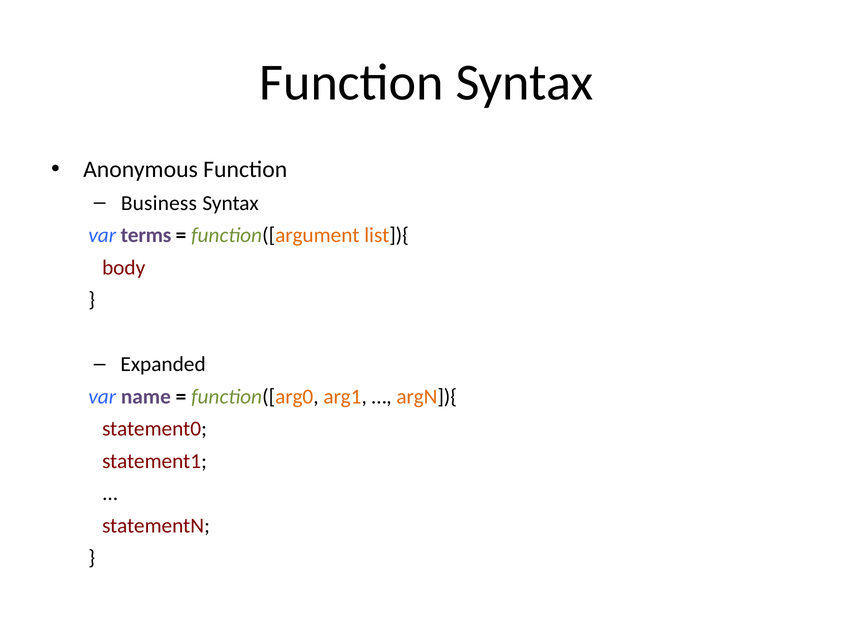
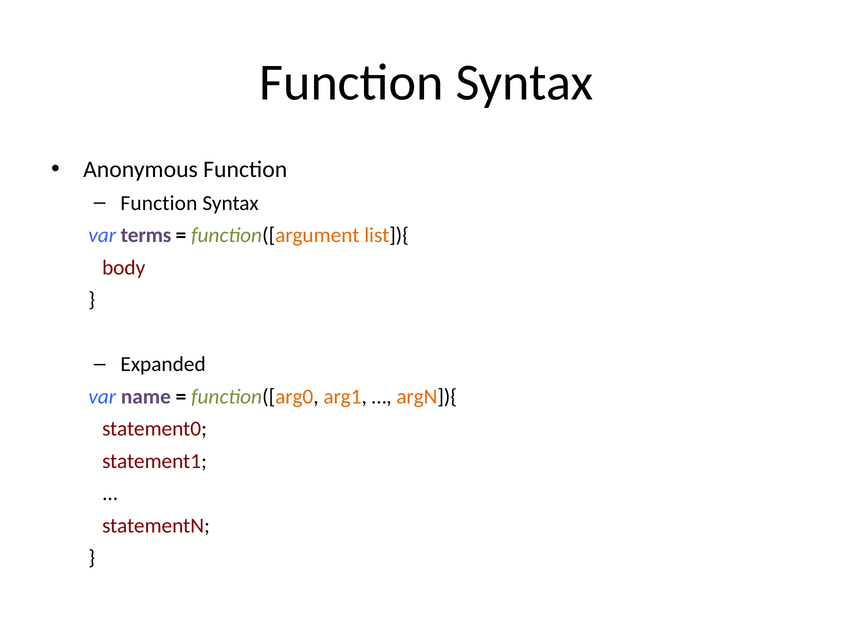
Business at (159, 203): Business -> Function
